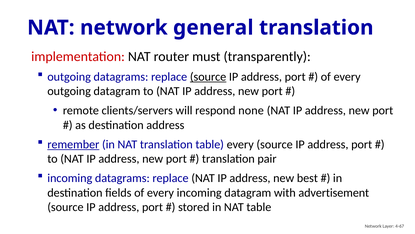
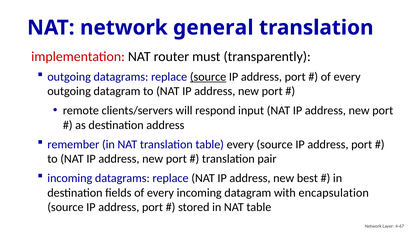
none: none -> input
remember underline: present -> none
advertisement: advertisement -> encapsulation
